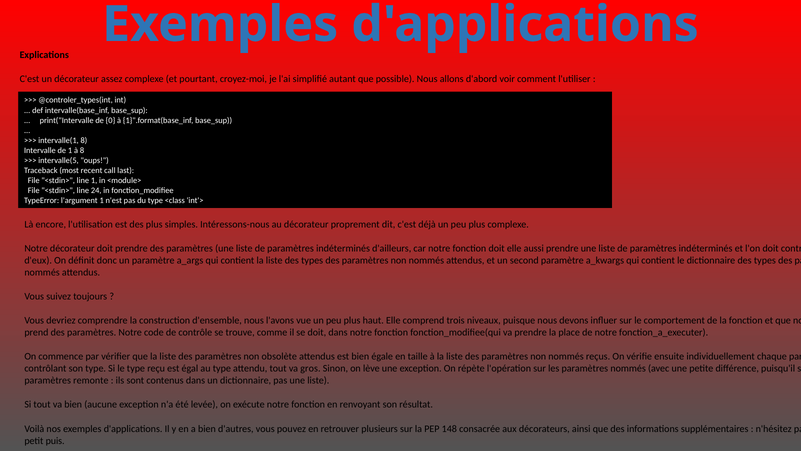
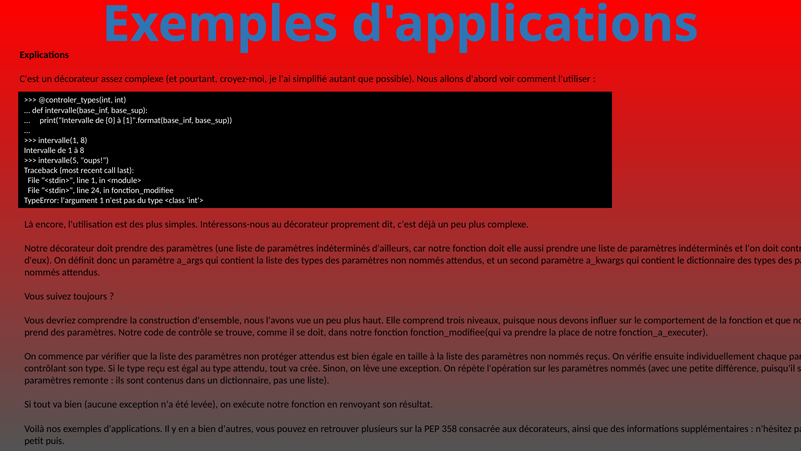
obsolète: obsolète -> protéger
gros: gros -> crée
148: 148 -> 358
